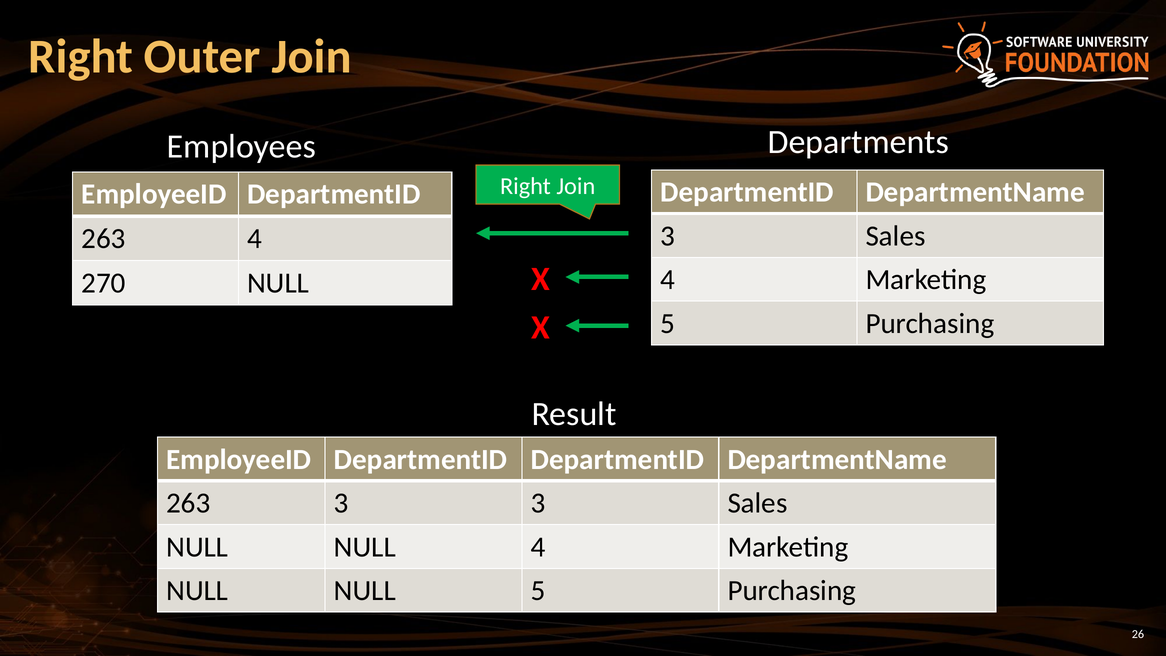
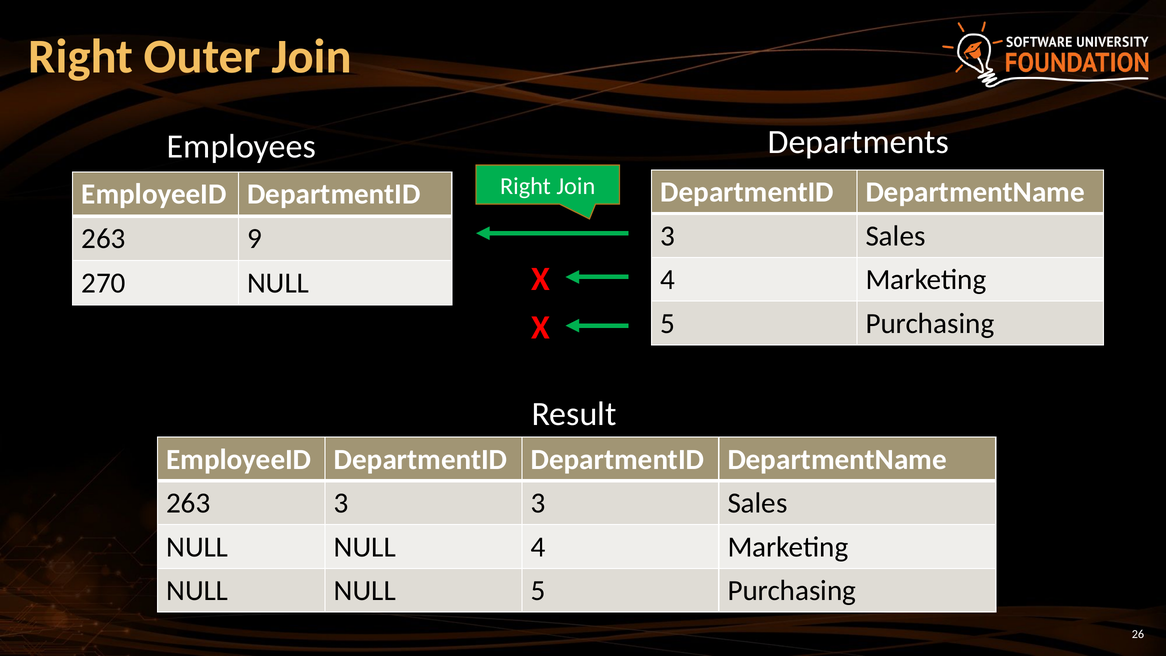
263 4: 4 -> 9
